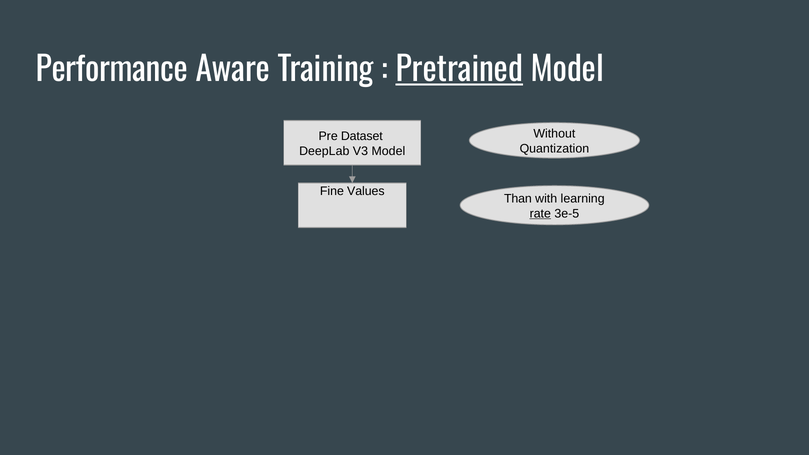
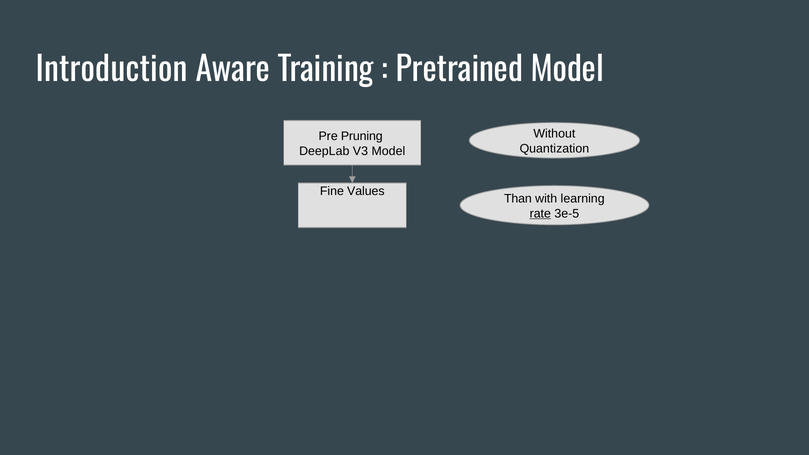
Performance: Performance -> Introduction
Pretrained underline: present -> none
Dataset: Dataset -> Pruning
